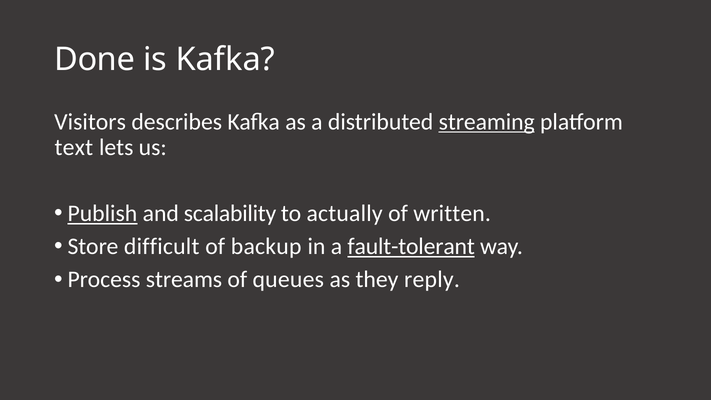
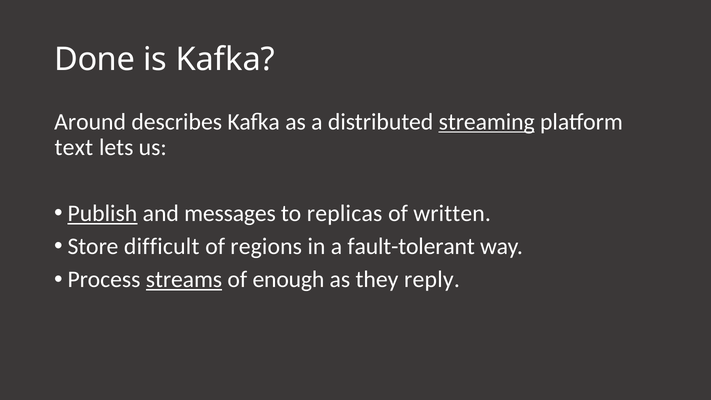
Visitors: Visitors -> Around
scalability: scalability -> messages
actually: actually -> replicas
backup: backup -> regions
fault-tolerant underline: present -> none
streams underline: none -> present
queues: queues -> enough
